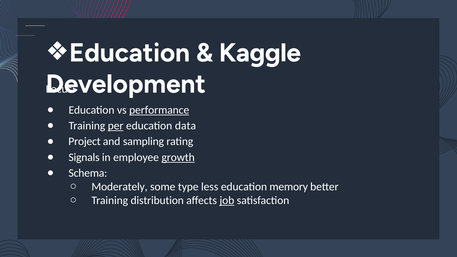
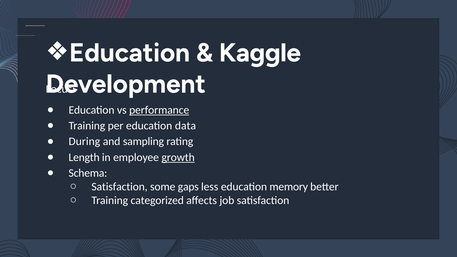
per underline: present -> none
Project: Project -> During
Signals: Signals -> Length
Moderately at (120, 187): Moderately -> Satisfaction
type: type -> gaps
distribution: distribution -> categorized
job underline: present -> none
